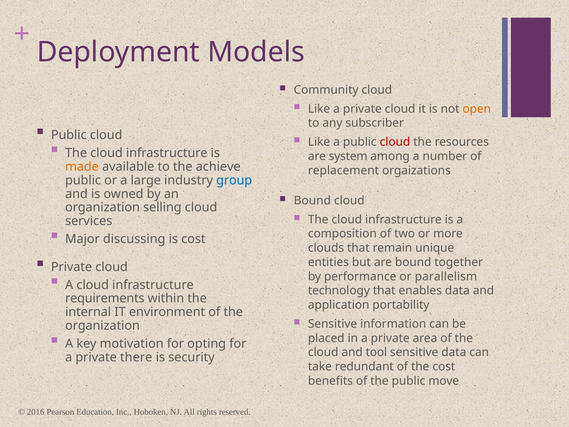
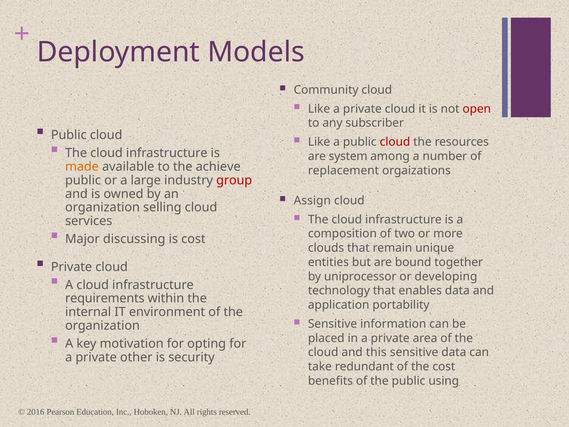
open colour: orange -> red
group colour: blue -> red
Bound at (312, 200): Bound -> Assign
performance: performance -> uniprocessor
parallelism: parallelism -> developing
tool: tool -> this
there: there -> other
move: move -> using
